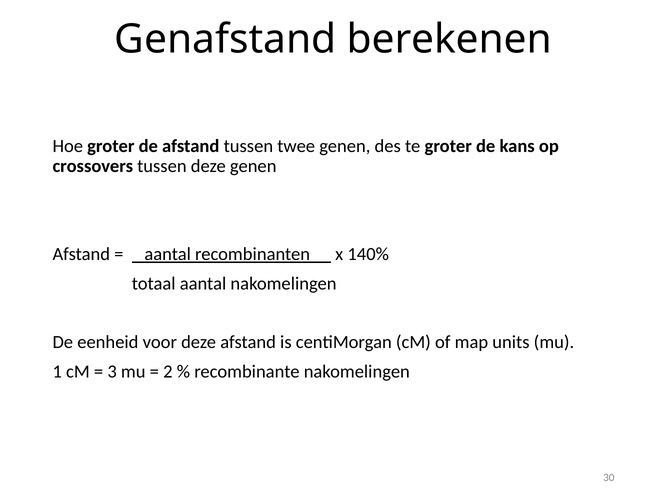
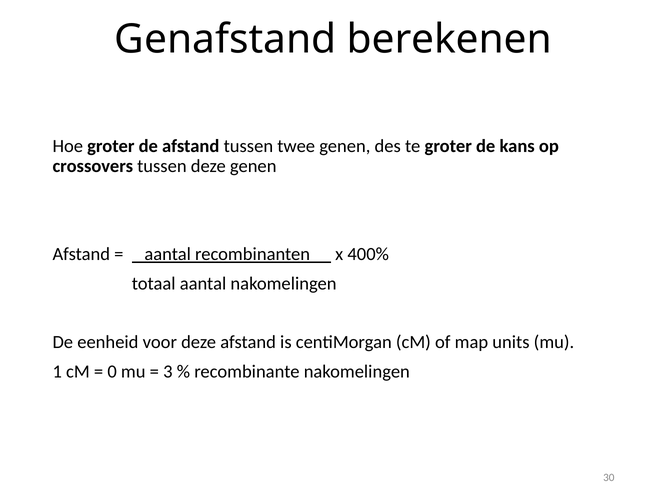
140%: 140% -> 400%
3: 3 -> 0
2: 2 -> 3
